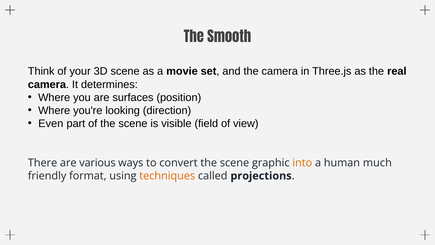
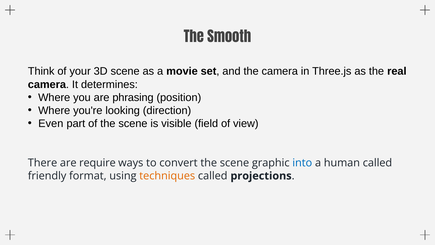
surfaces: surfaces -> phrasing
various: various -> require
into colour: orange -> blue
human much: much -> called
